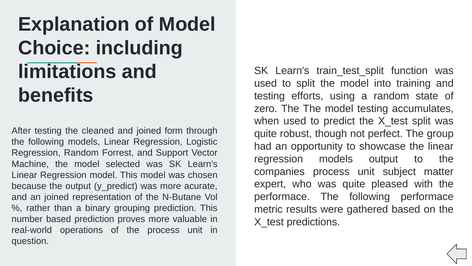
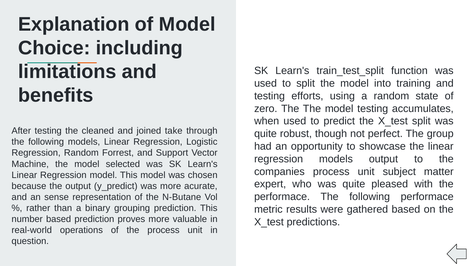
form: form -> take
an joined: joined -> sense
